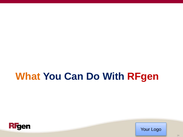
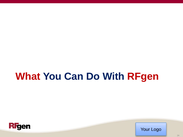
What colour: orange -> red
